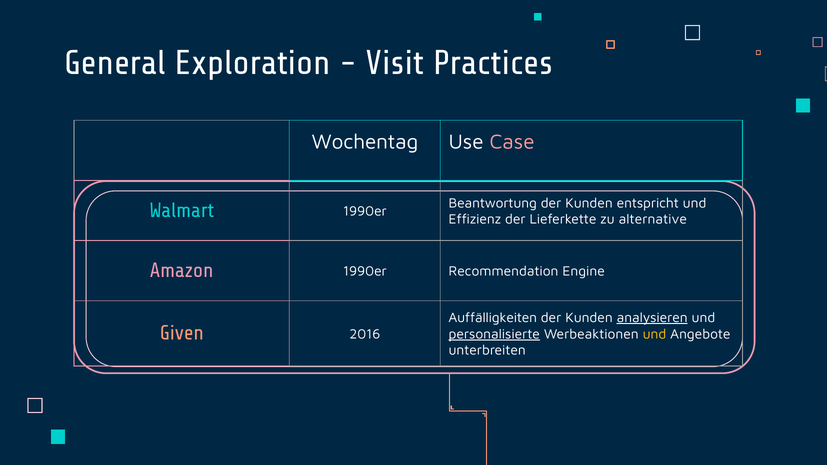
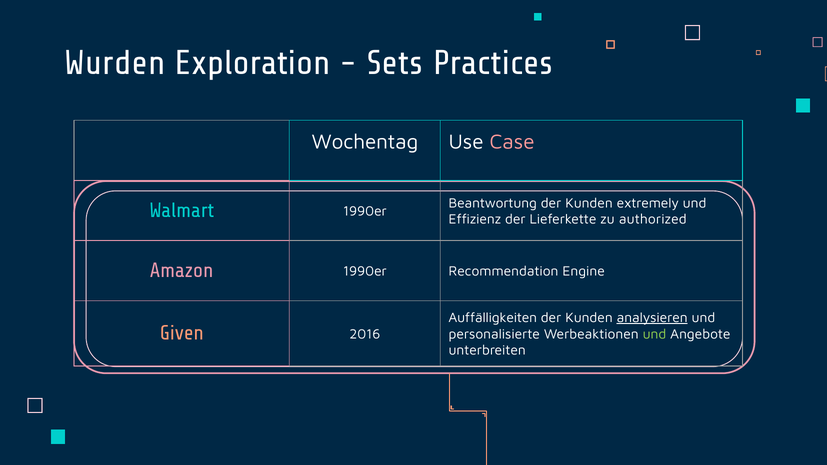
General: General -> Wurden
Visit: Visit -> Sets
entspricht: entspricht -> extremely
alternative: alternative -> authorized
personalisierte underline: present -> none
und at (654, 334) colour: yellow -> light green
